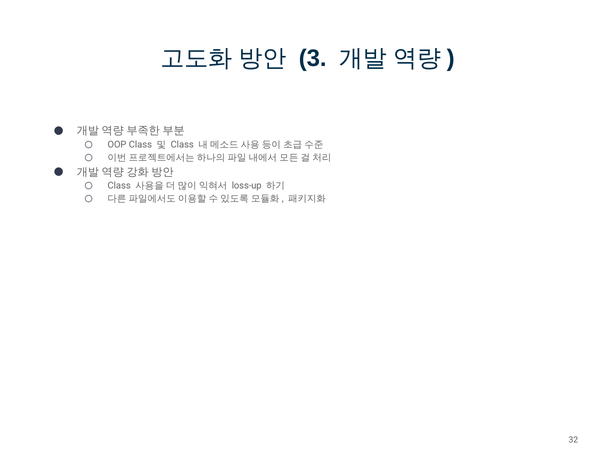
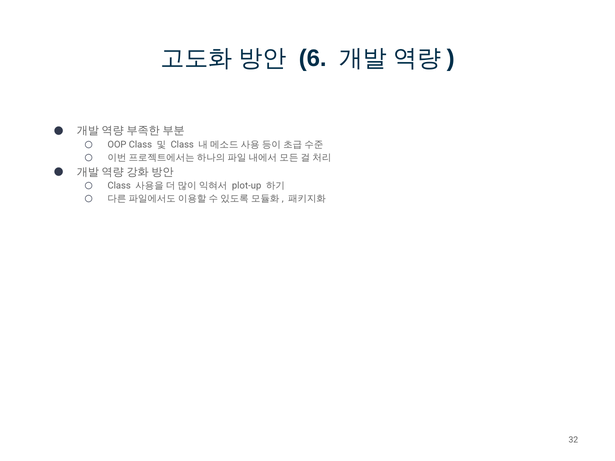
3: 3 -> 6
loss-up: loss-up -> plot-up
